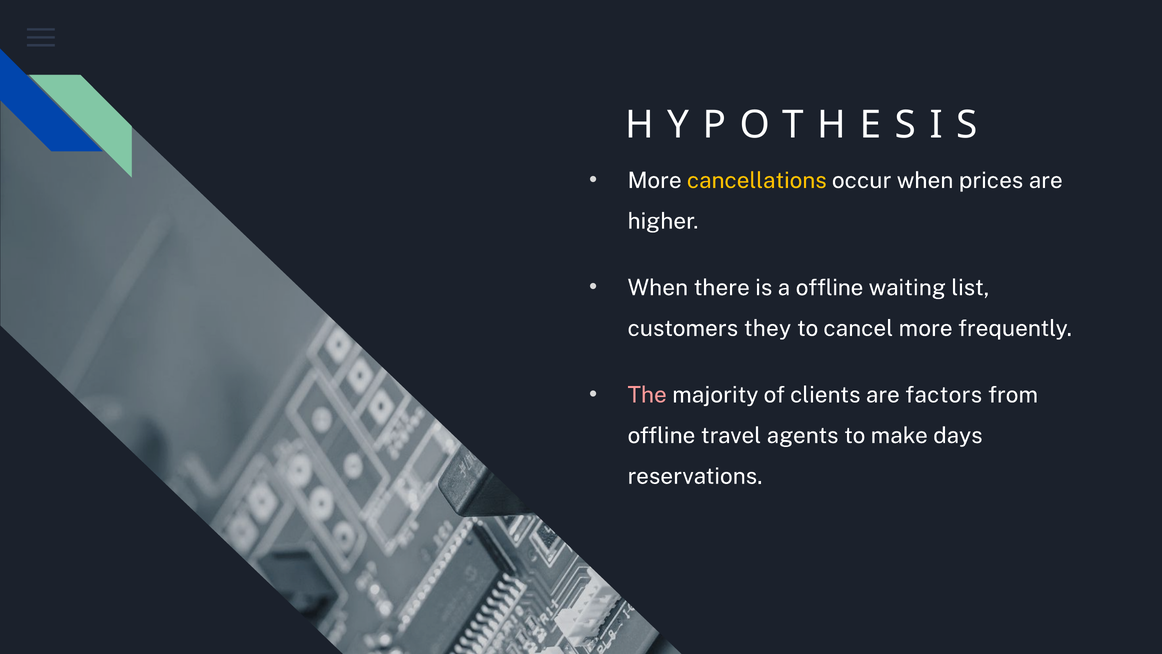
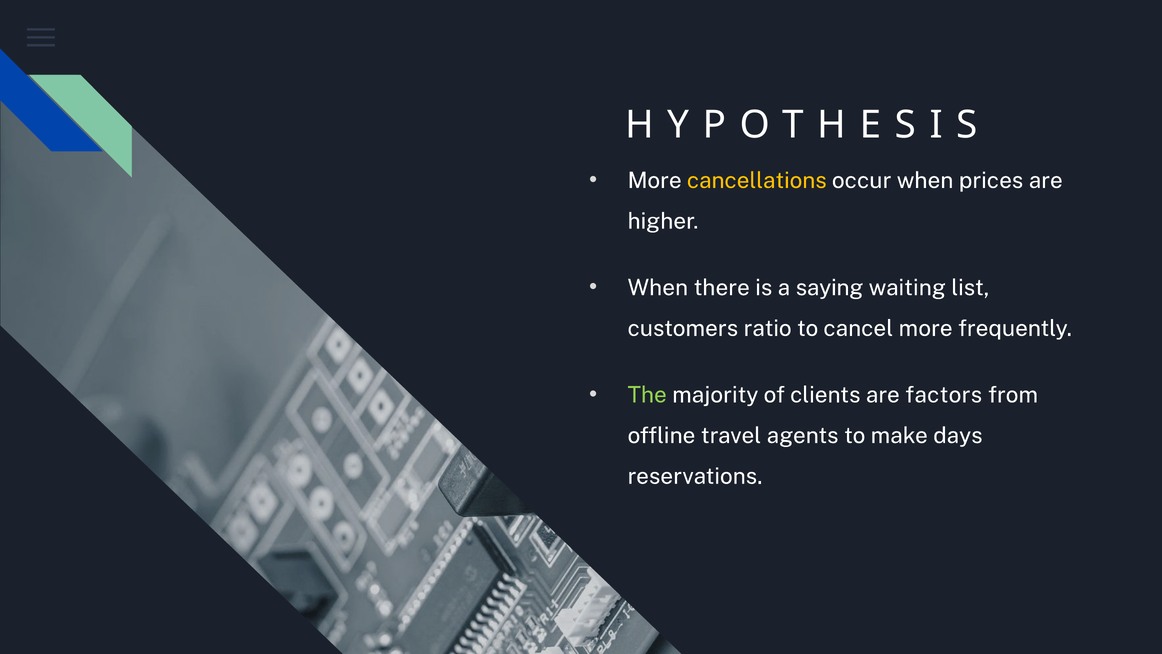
a offline: offline -> saying
they: they -> ratio
The colour: pink -> light green
